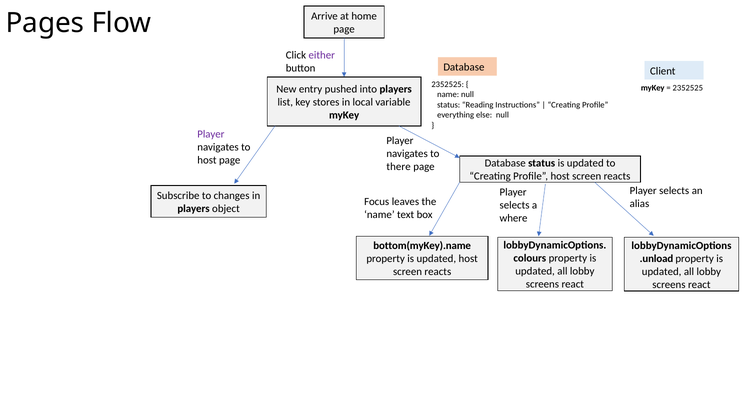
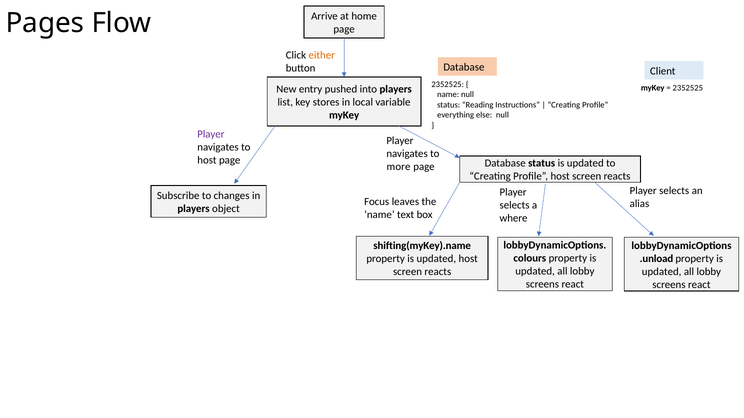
either colour: purple -> orange
there: there -> more
bottom(myKey).name: bottom(myKey).name -> shifting(myKey).name
